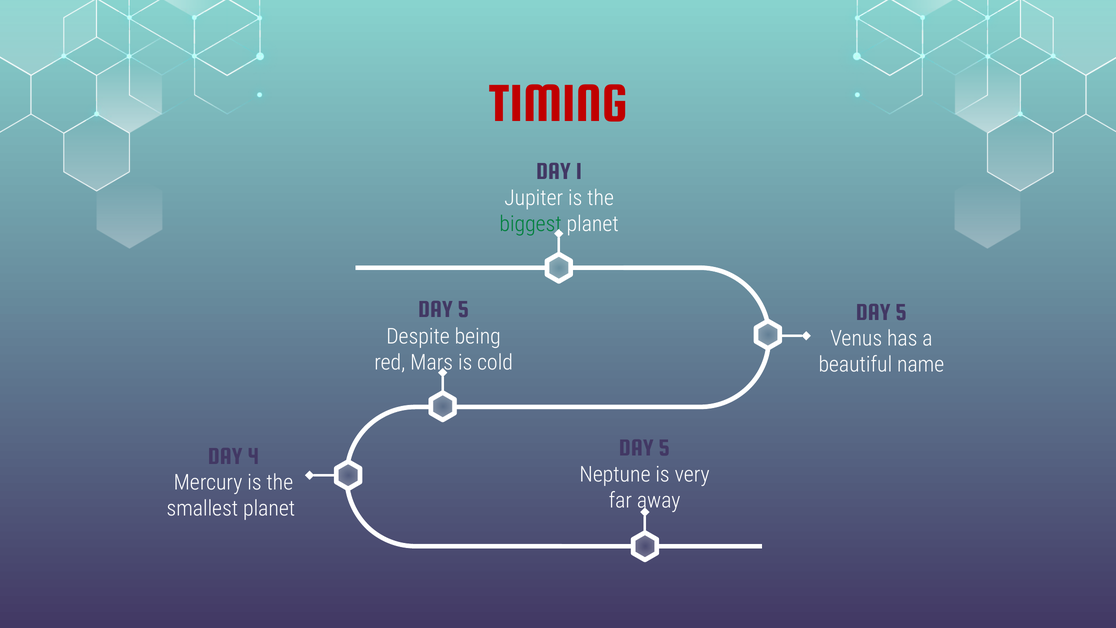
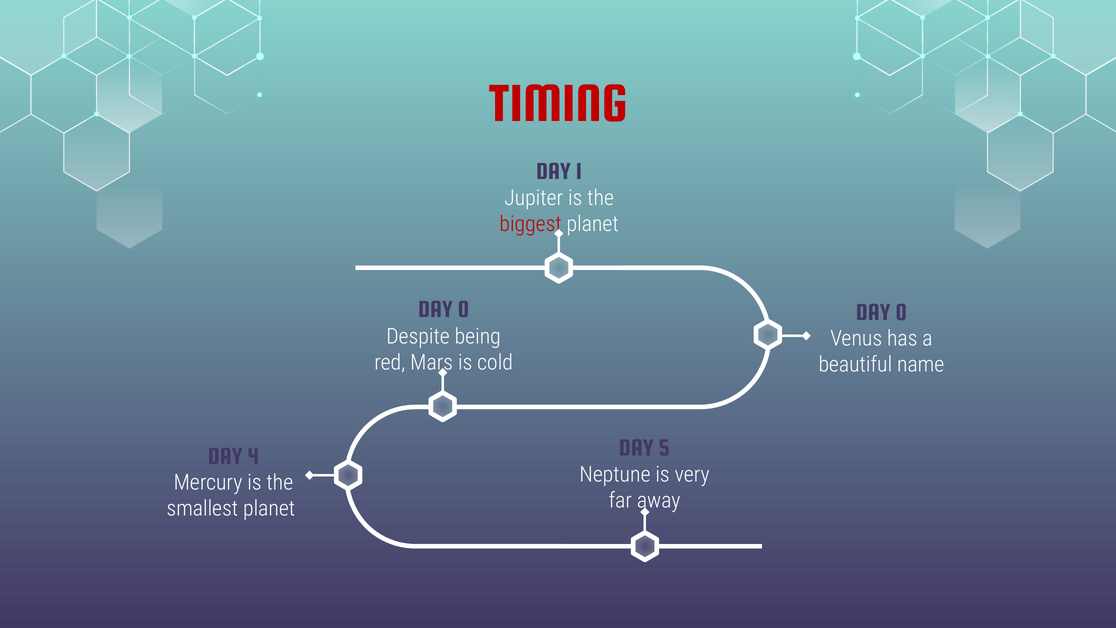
biggest colour: green -> red
5 at (463, 309): 5 -> 0
5 at (901, 312): 5 -> 0
